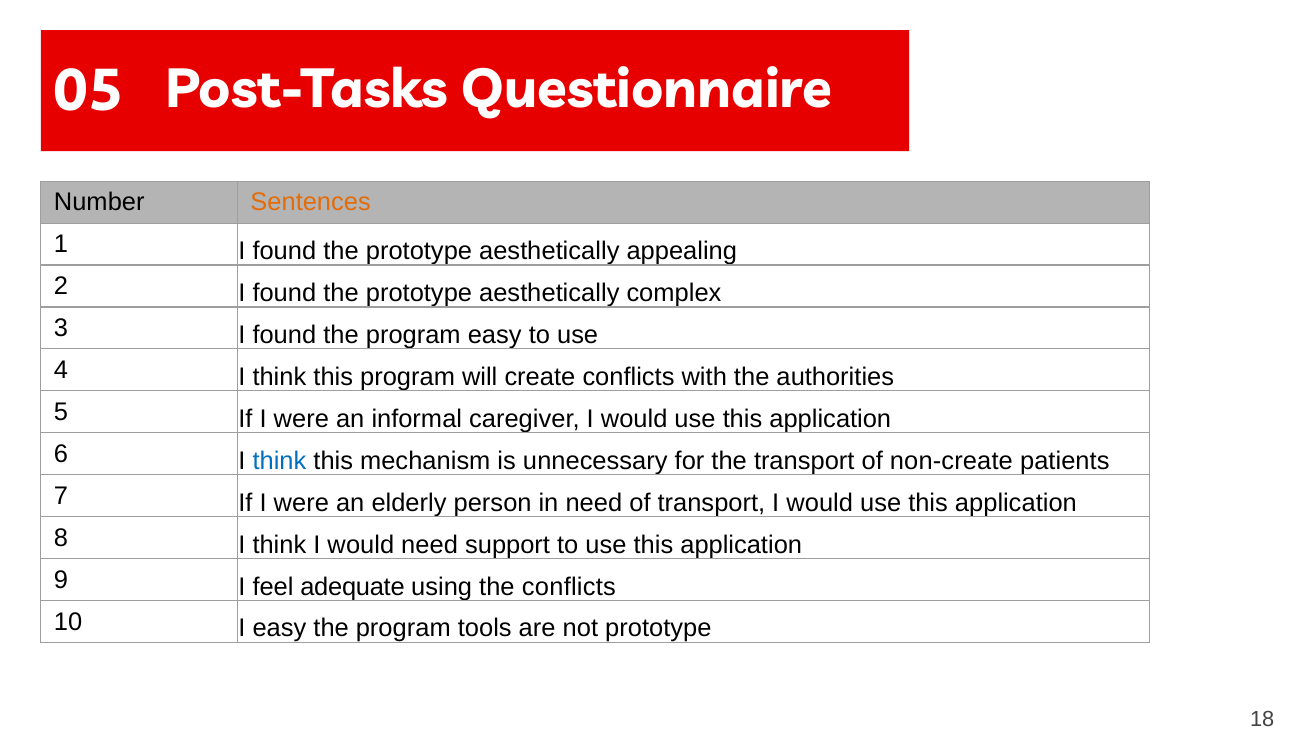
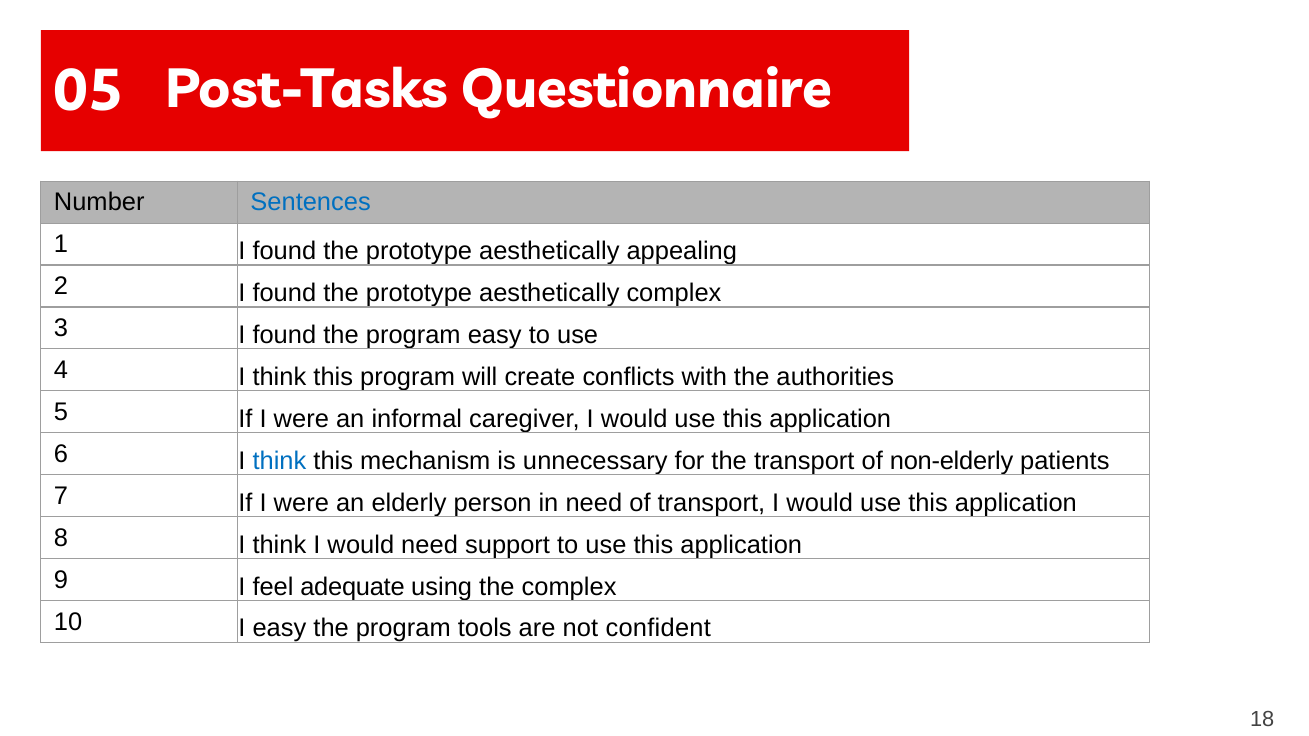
Sentences colour: orange -> blue
non-create: non-create -> non-elderly
the conflicts: conflicts -> complex
not prototype: prototype -> confident
